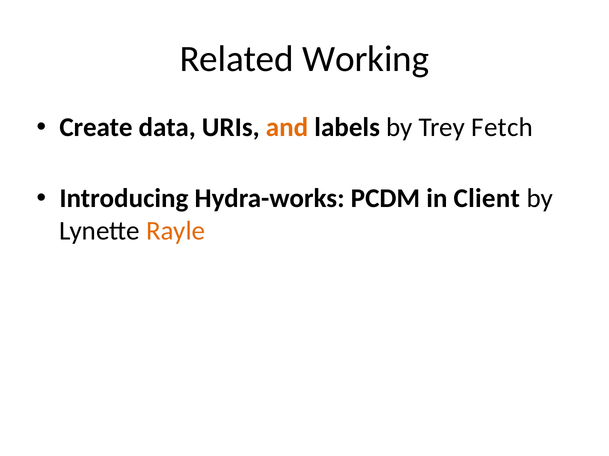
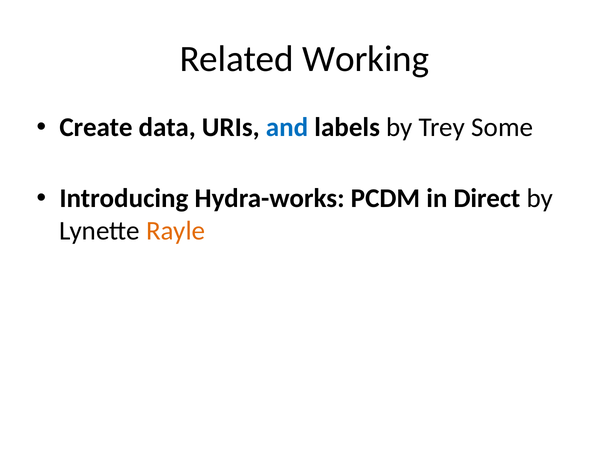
and colour: orange -> blue
Fetch: Fetch -> Some
Client: Client -> Direct
